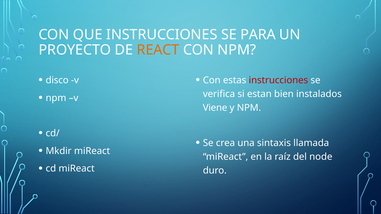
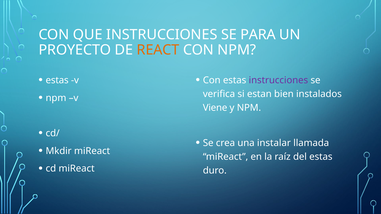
disco at (57, 80): disco -> estas
instrucciones at (278, 80) colour: red -> purple
sintaxis: sintaxis -> instalar
del node: node -> estas
